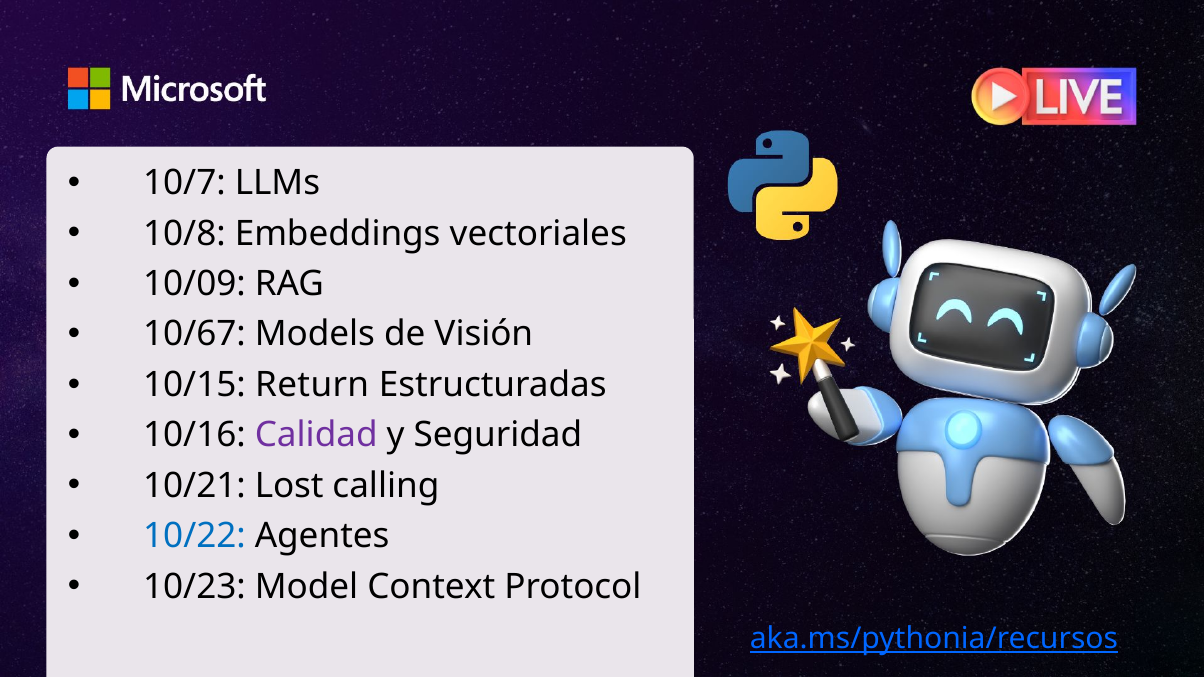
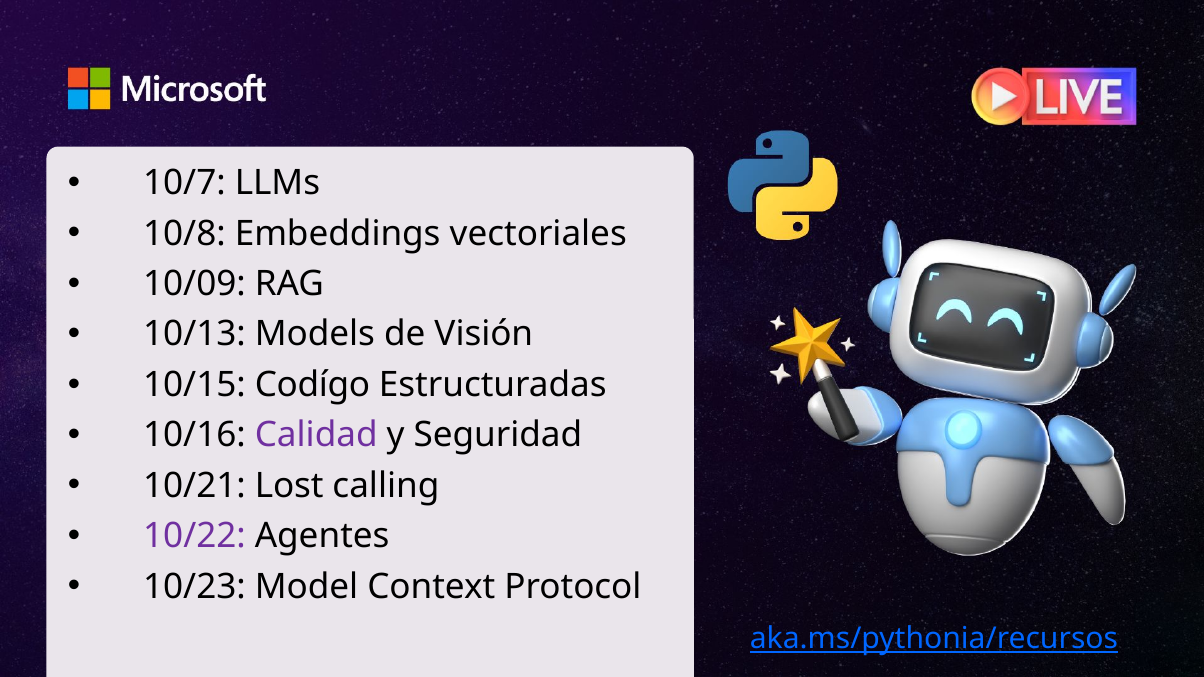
10/67: 10/67 -> 10/13
Return: Return -> Codígo
10/22 colour: blue -> purple
